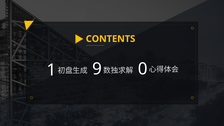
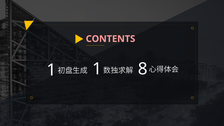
CONTENTS colour: yellow -> pink
9 at (97, 69): 9 -> 1
0: 0 -> 8
